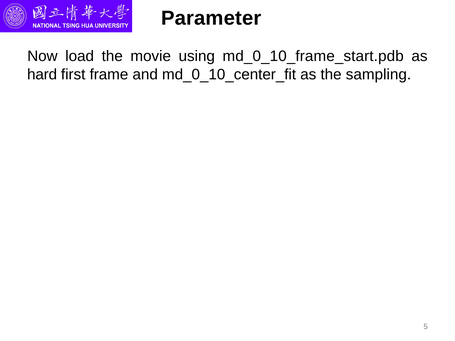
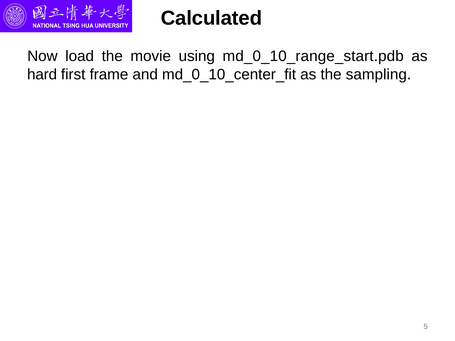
Parameter: Parameter -> Calculated
md_0_10_frame_start.pdb: md_0_10_frame_start.pdb -> md_0_10_range_start.pdb
